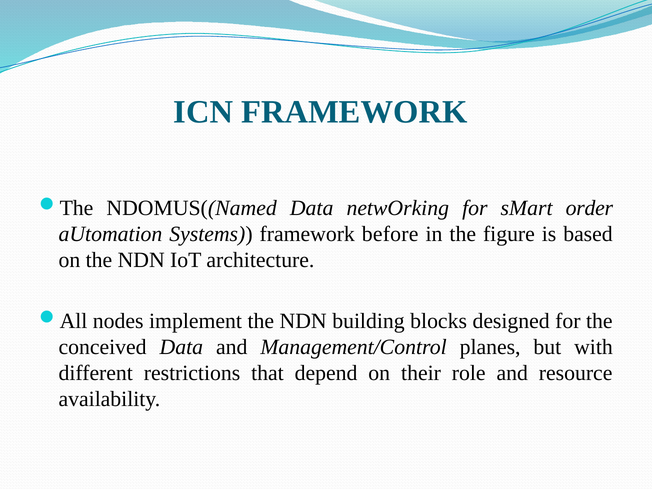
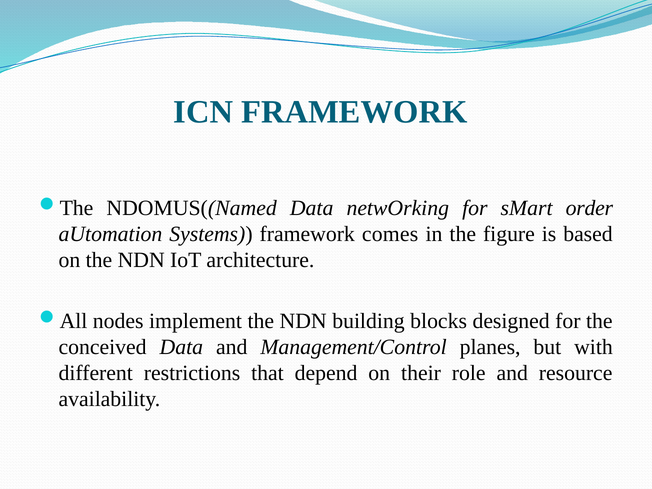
before: before -> comes
